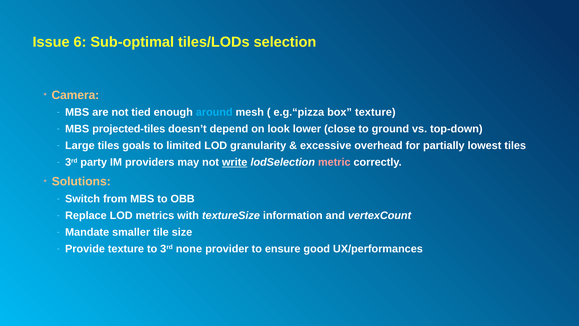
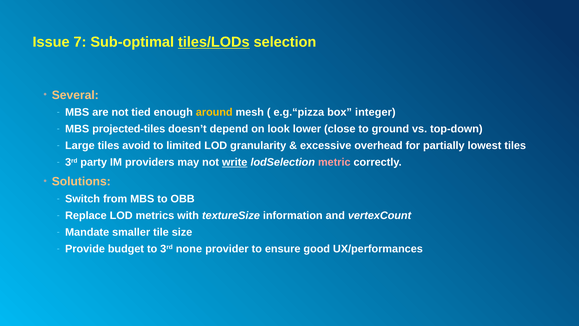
6: 6 -> 7
tiles/LODs underline: none -> present
Camera: Camera -> Several
around colour: light blue -> yellow
box texture: texture -> integer
goals: goals -> avoid
Provide texture: texture -> budget
